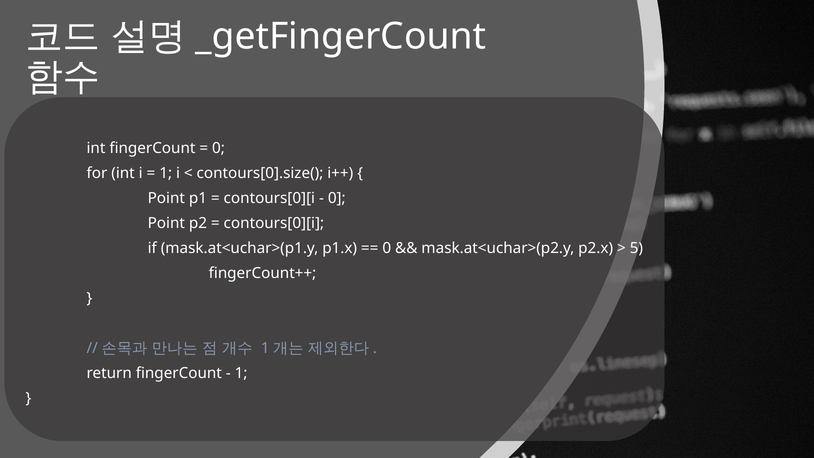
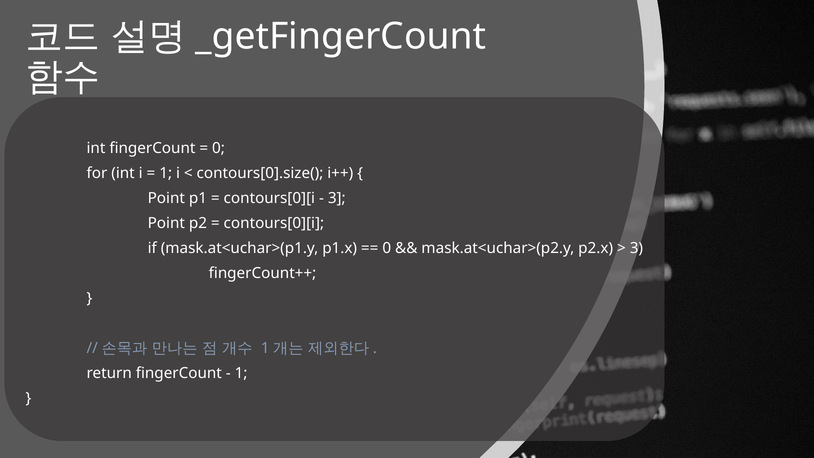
0 at (337, 198): 0 -> 3
5 at (636, 248): 5 -> 3
